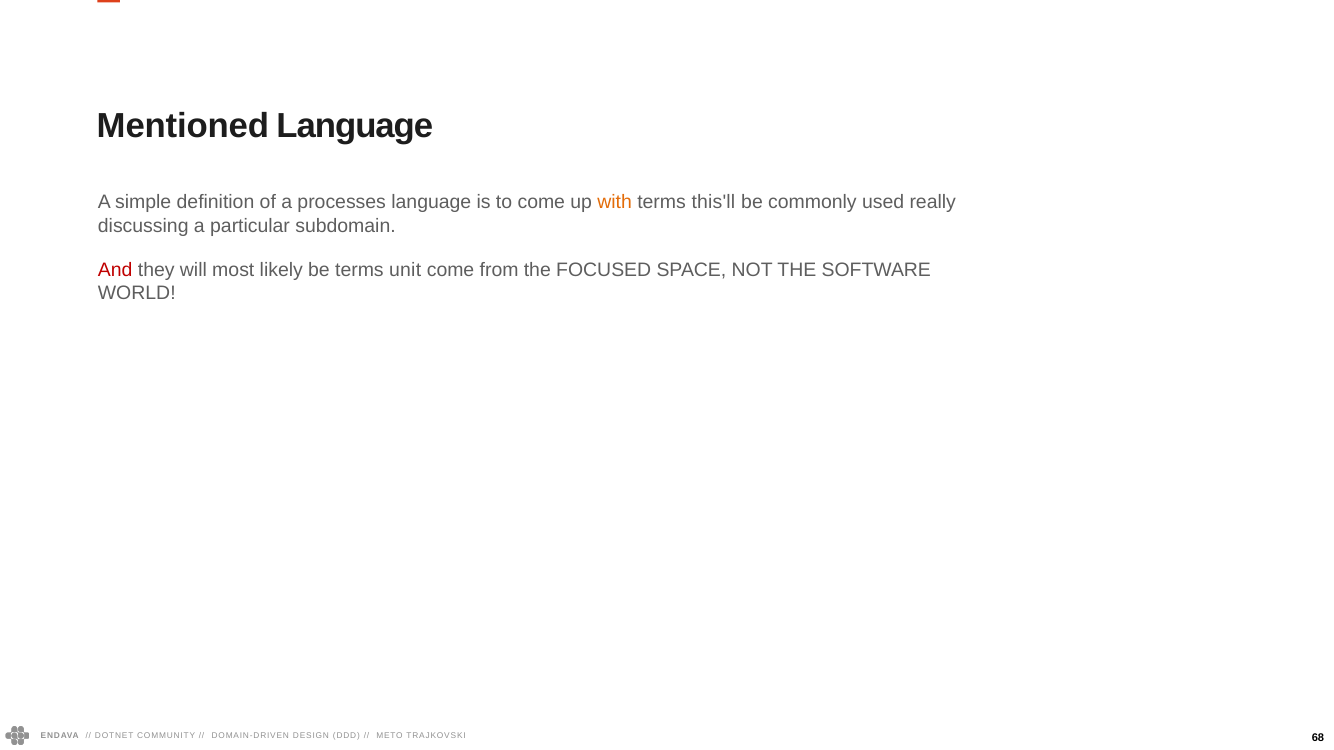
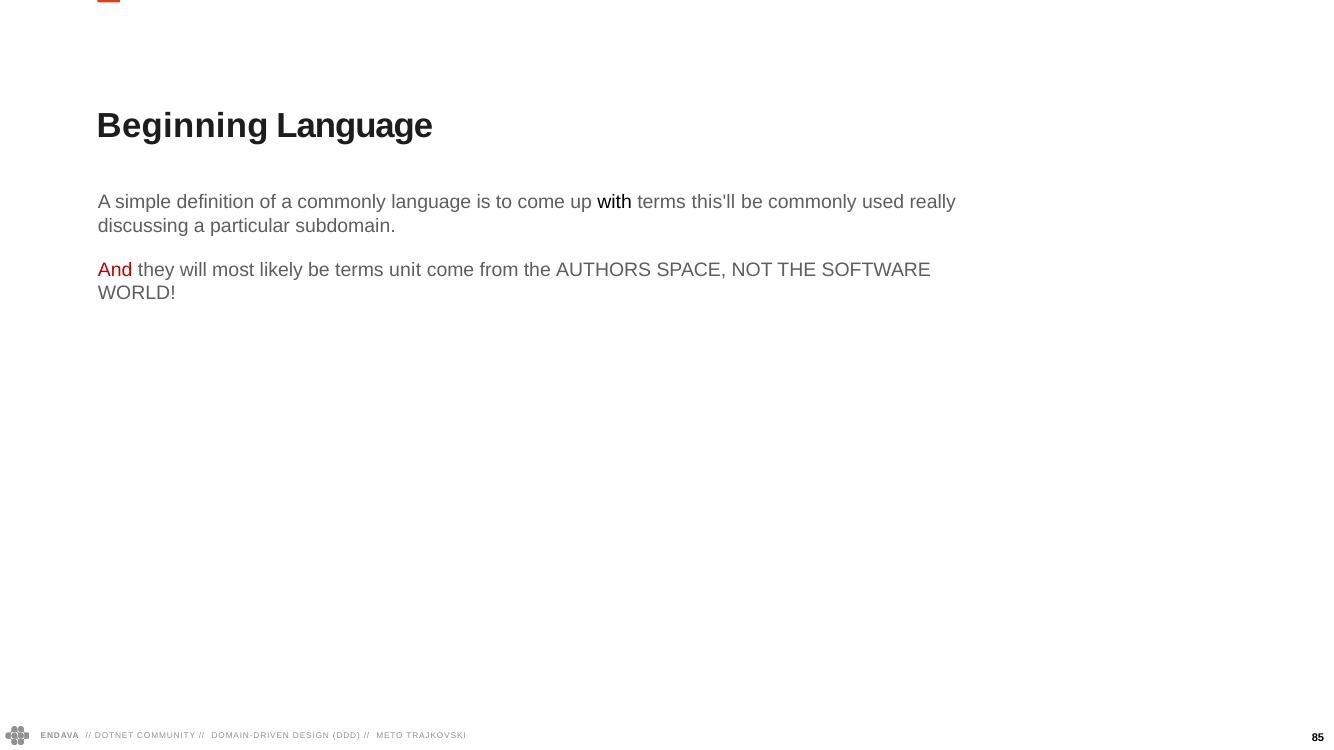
Mentioned: Mentioned -> Beginning
a processes: processes -> commonly
with colour: orange -> black
FOCUSED: FOCUSED -> AUTHORS
68: 68 -> 85
